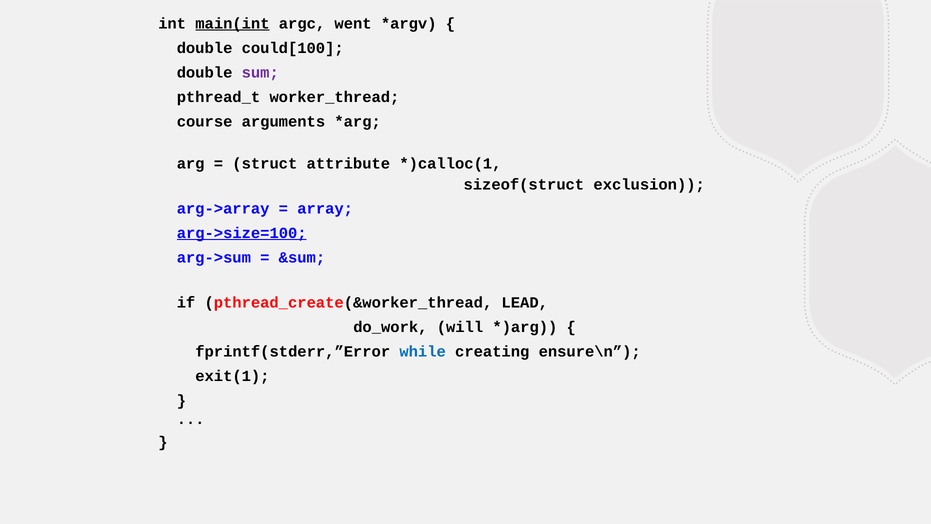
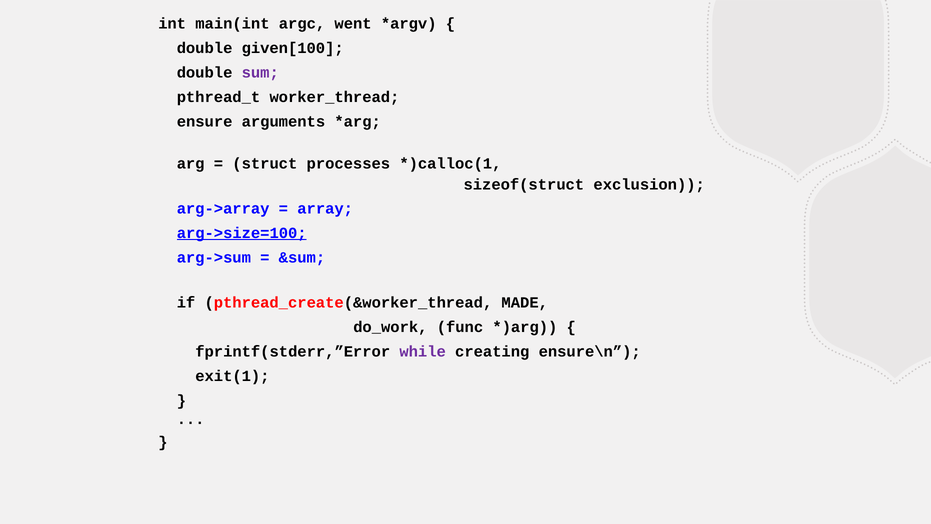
main(int underline: present -> none
could[100: could[100 -> given[100
course: course -> ensure
attribute: attribute -> processes
LEAD: LEAD -> MADE
will: will -> func
while colour: blue -> purple
